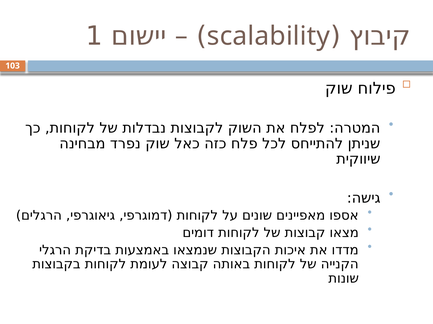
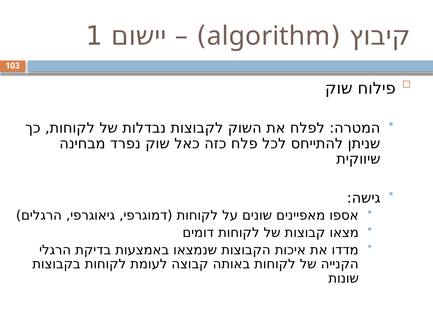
scalability: scalability -> algorithm
